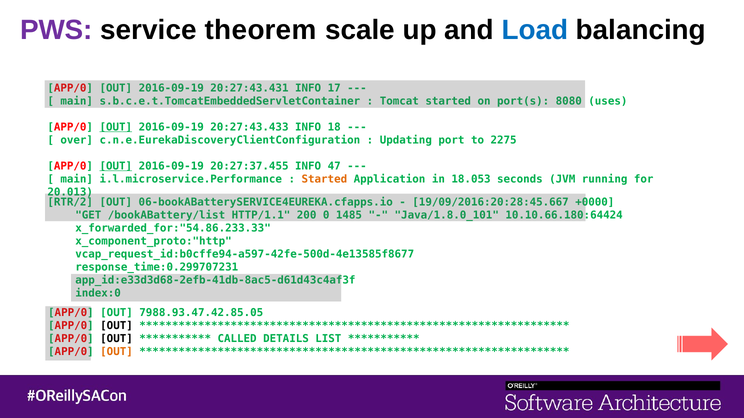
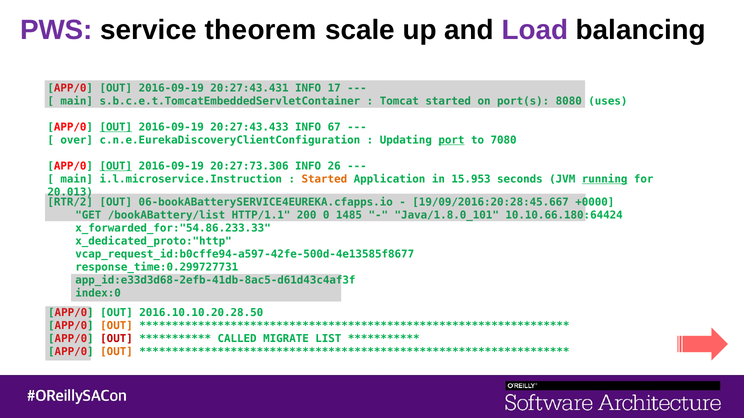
Load colour: blue -> purple
18: 18 -> 67
port underline: none -> present
2275: 2275 -> 7080
20:27:37.455: 20:27:37.455 -> 20:27:73.306
47: 47 -> 26
i.l.microservice.Performance: i.l.microservice.Performance -> i.l.microservice.Instruction
18.053: 18.053 -> 15.953
running underline: none -> present
x_component_proto:"http: x_component_proto:"http -> x_dedicated_proto:"http
response_time:0.299707231: response_time:0.299707231 -> response_time:0.299727731
7988.93.47.42.85.05: 7988.93.47.42.85.05 -> 2016.10.10.20.28.50
OUT at (117, 326) colour: black -> orange
OUT at (117, 339) colour: black -> red
DETAILS: DETAILS -> MIGRATE
